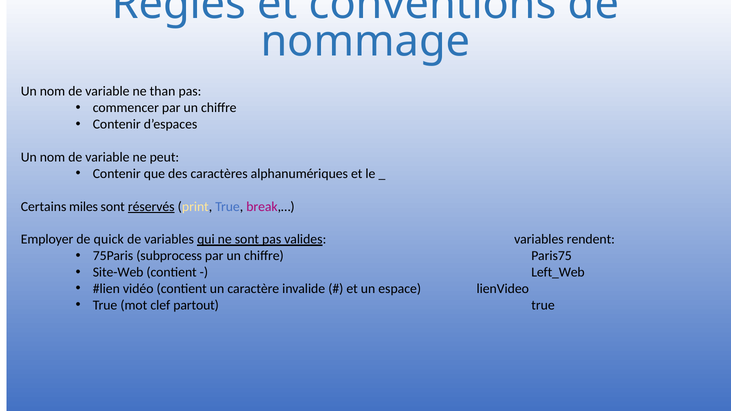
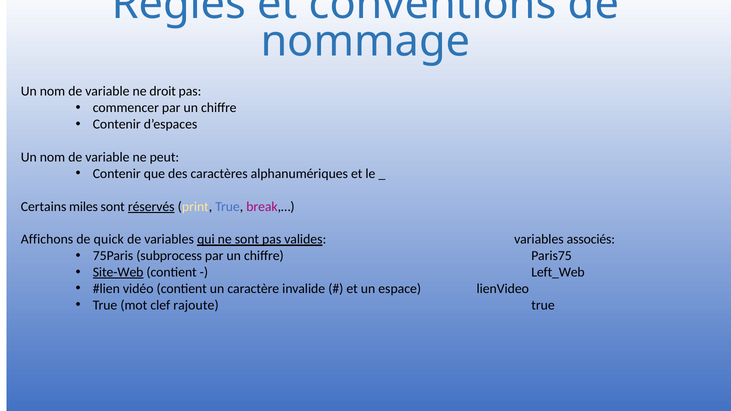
than: than -> droit
Employer: Employer -> Affichons
rendent: rendent -> associés
Site-Web underline: none -> present
partout: partout -> rajoute
